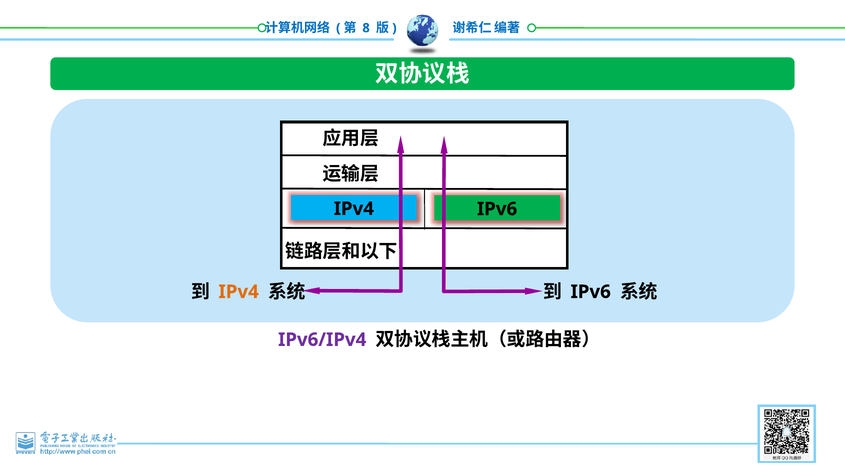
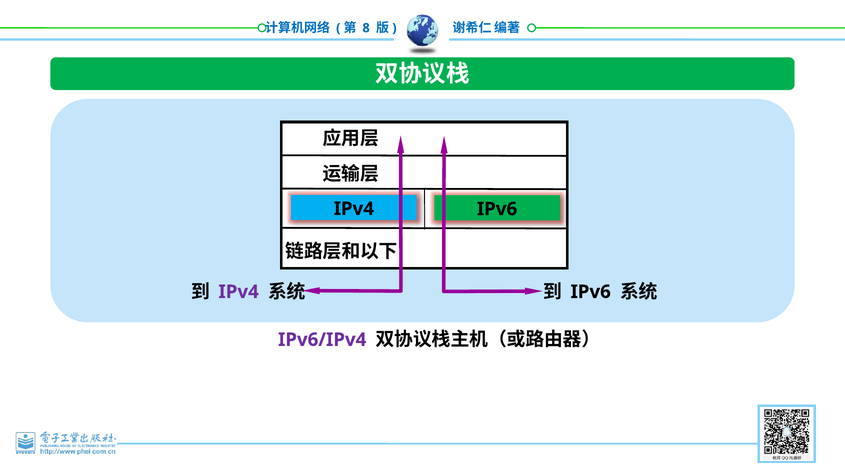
IPv4 at (239, 292) colour: orange -> purple
